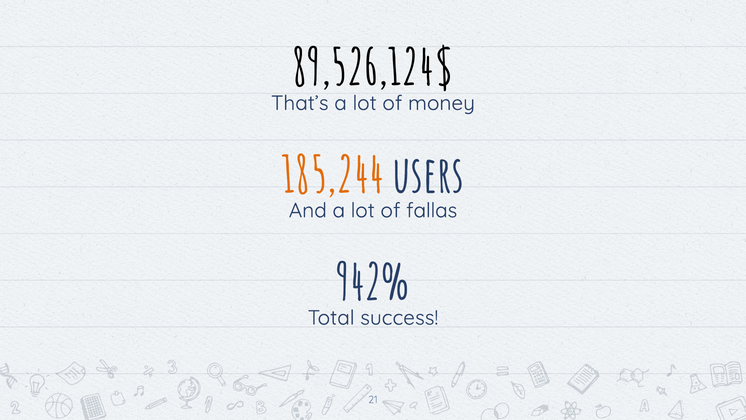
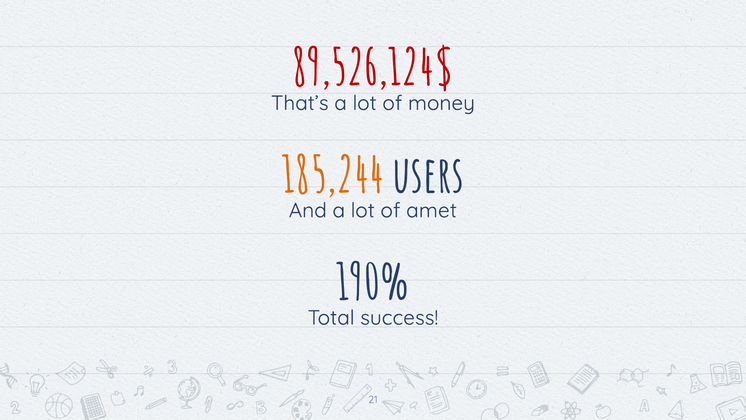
89,526,124$ colour: black -> red
fallas: fallas -> amet
942%: 942% -> 190%
